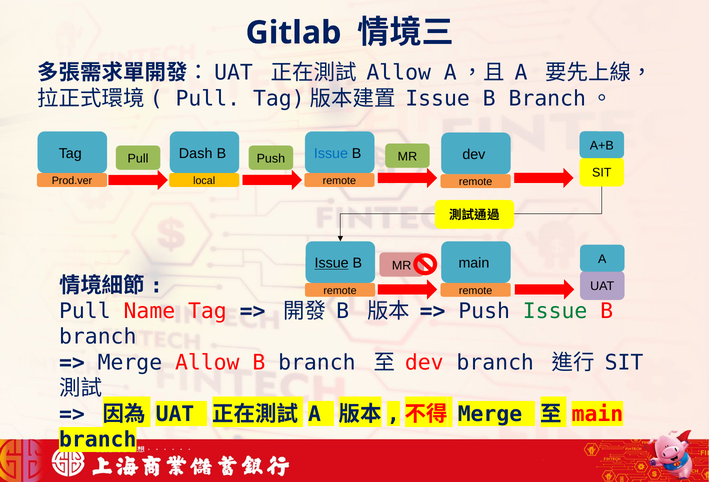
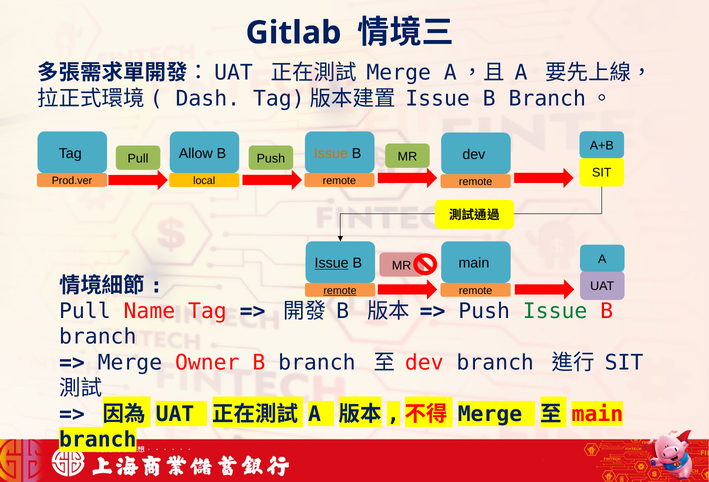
Allow at (399, 73): Allow -> Merge
Pull at (208, 99): Pull -> Dash
Dash: Dash -> Allow
Issue at (331, 153) colour: blue -> orange
remote at (340, 291) underline: none -> present
Merge Allow: Allow -> Owner
